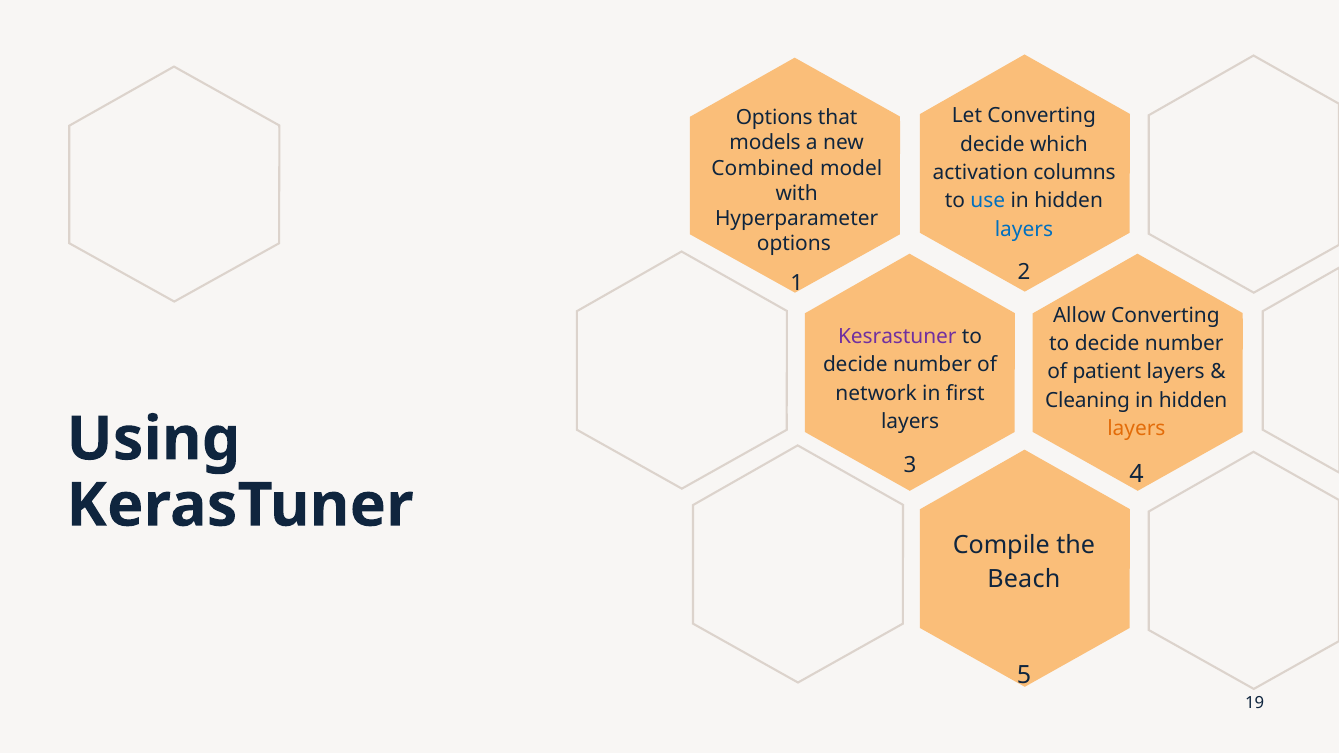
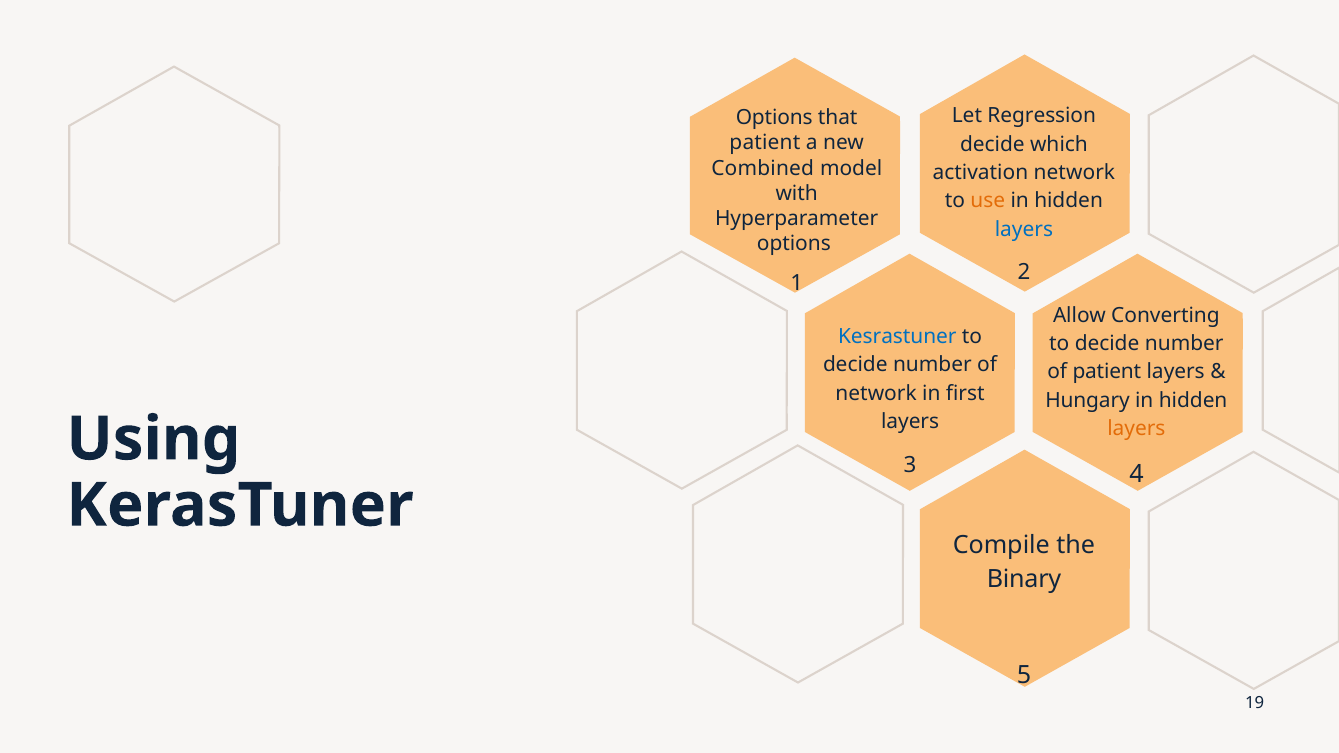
Let Converting: Converting -> Regression
models at (765, 143): models -> patient
activation columns: columns -> network
use colour: blue -> orange
Kesrastuner colour: purple -> blue
Cleaning: Cleaning -> Hungary
Beach: Beach -> Binary
